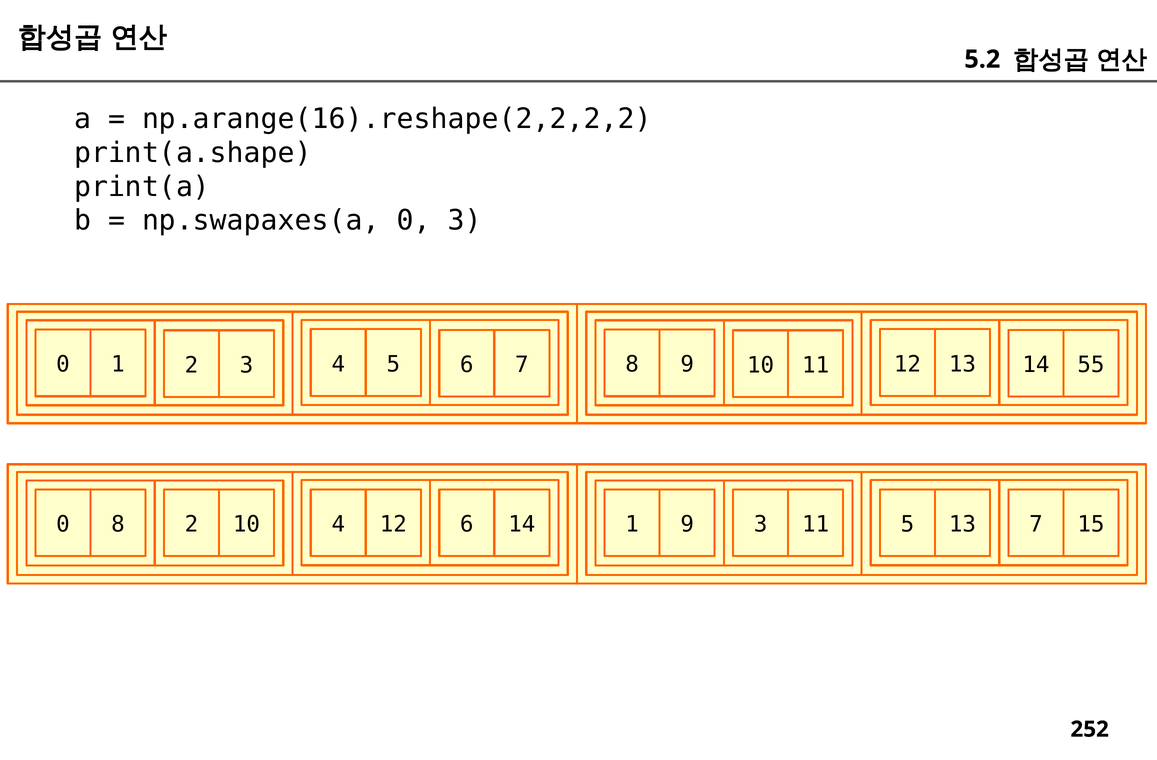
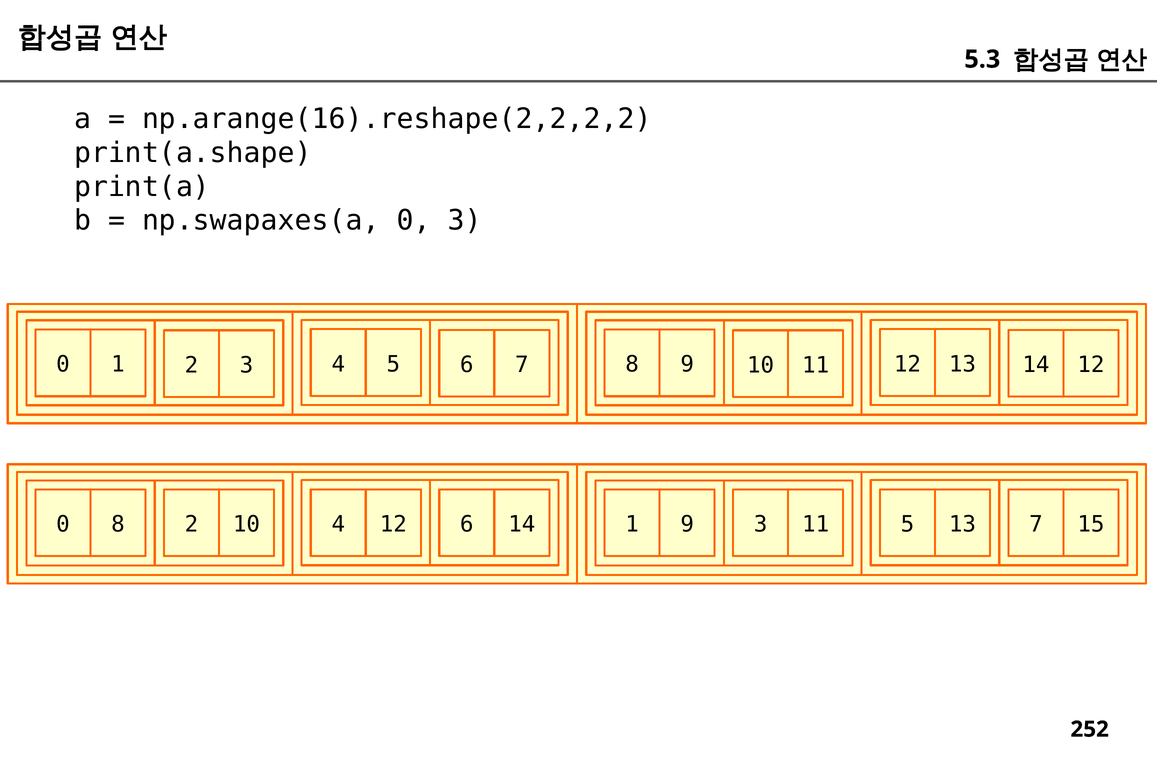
5.2: 5.2 -> 5.3
14 55: 55 -> 12
